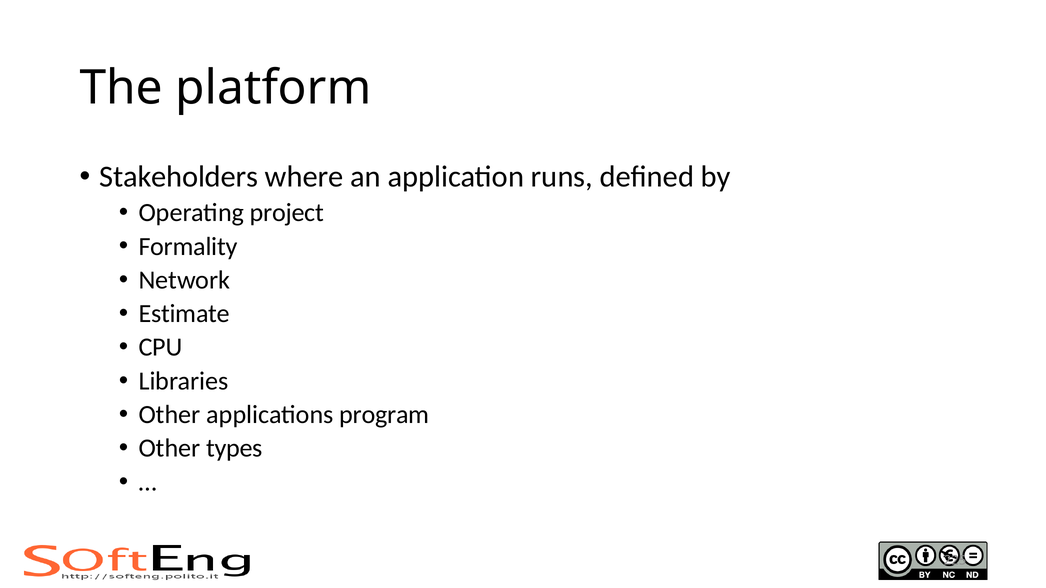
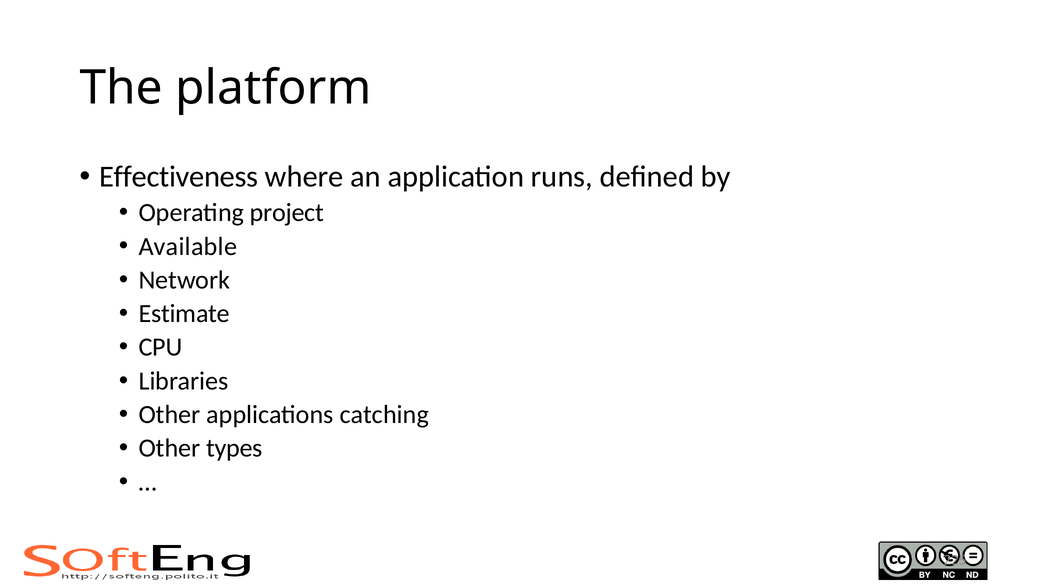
Stakeholders: Stakeholders -> Effectiveness
Formality: Formality -> Available
program: program -> catching
